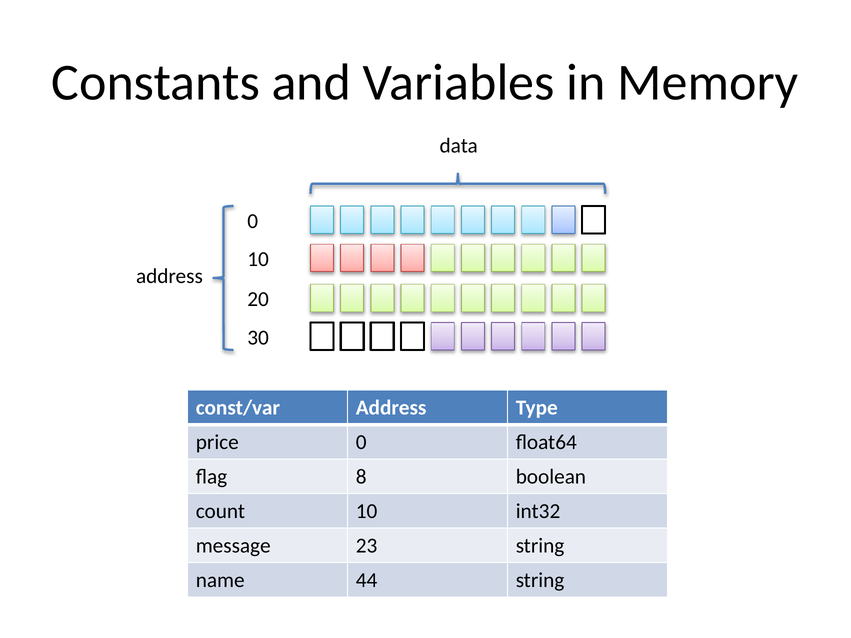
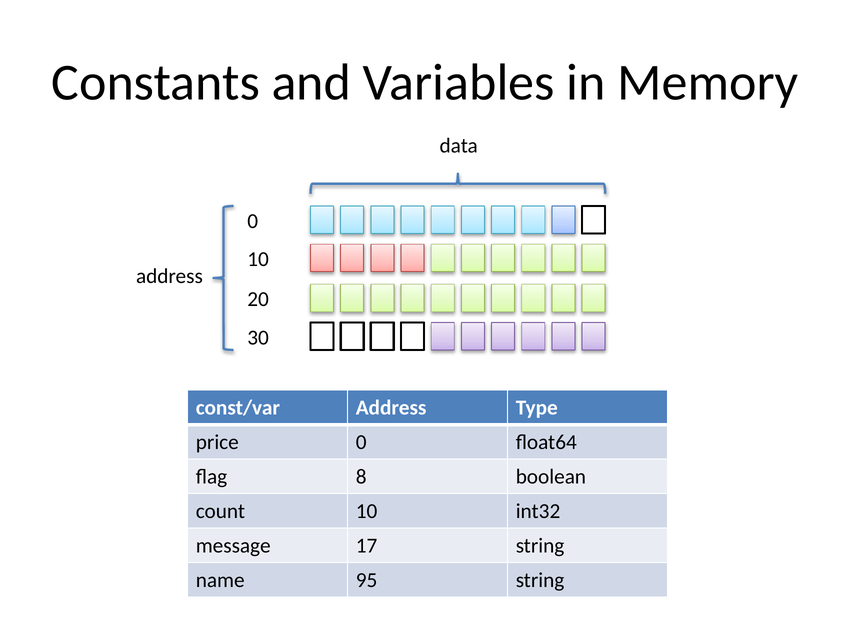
23: 23 -> 17
44: 44 -> 95
